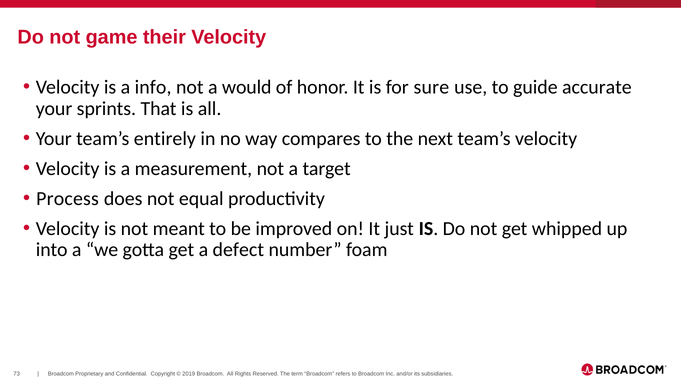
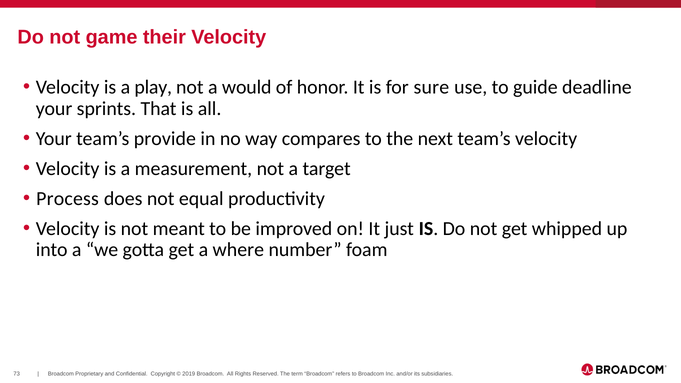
info: info -> play
accurate: accurate -> deadline
entirely: entirely -> provide
defect: defect -> where
